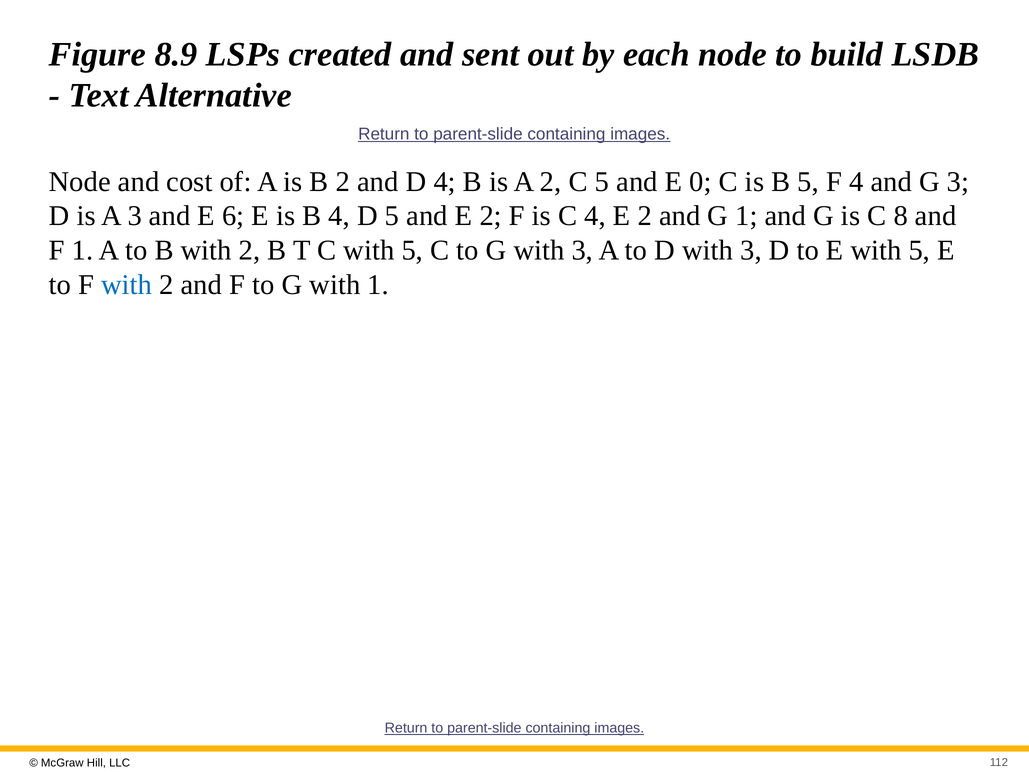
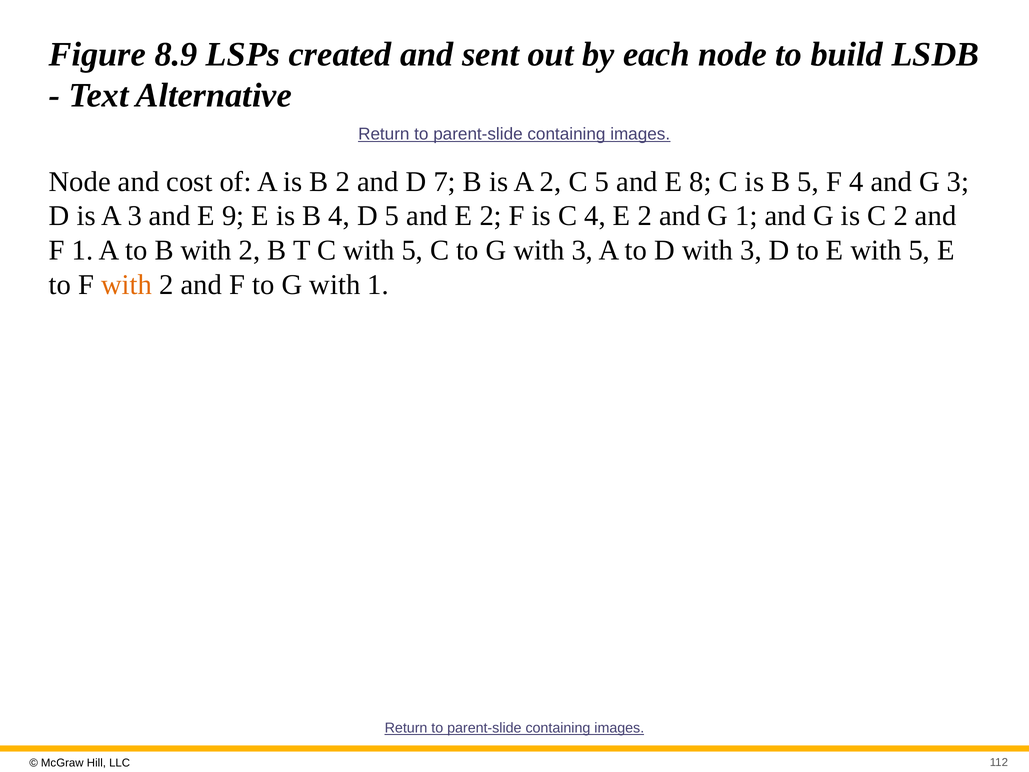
D 4: 4 -> 7
0: 0 -> 8
6: 6 -> 9
C 8: 8 -> 2
with at (127, 284) colour: blue -> orange
